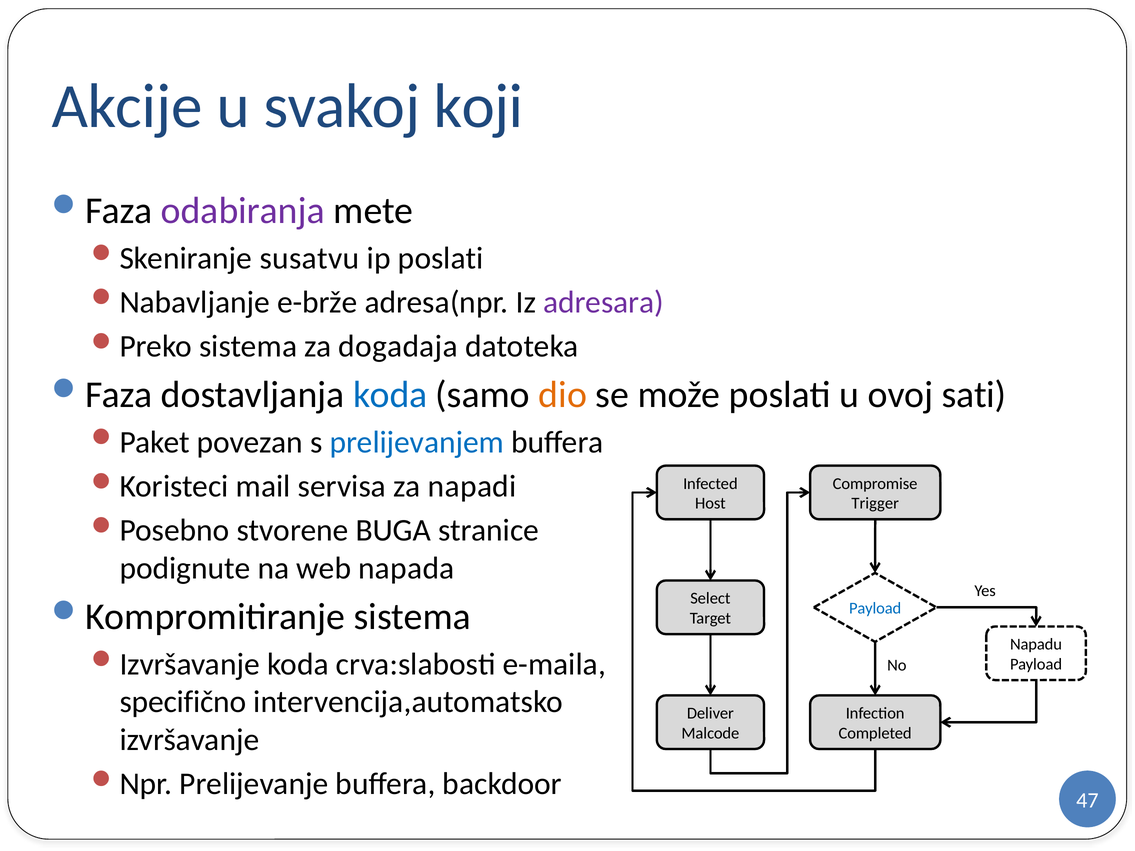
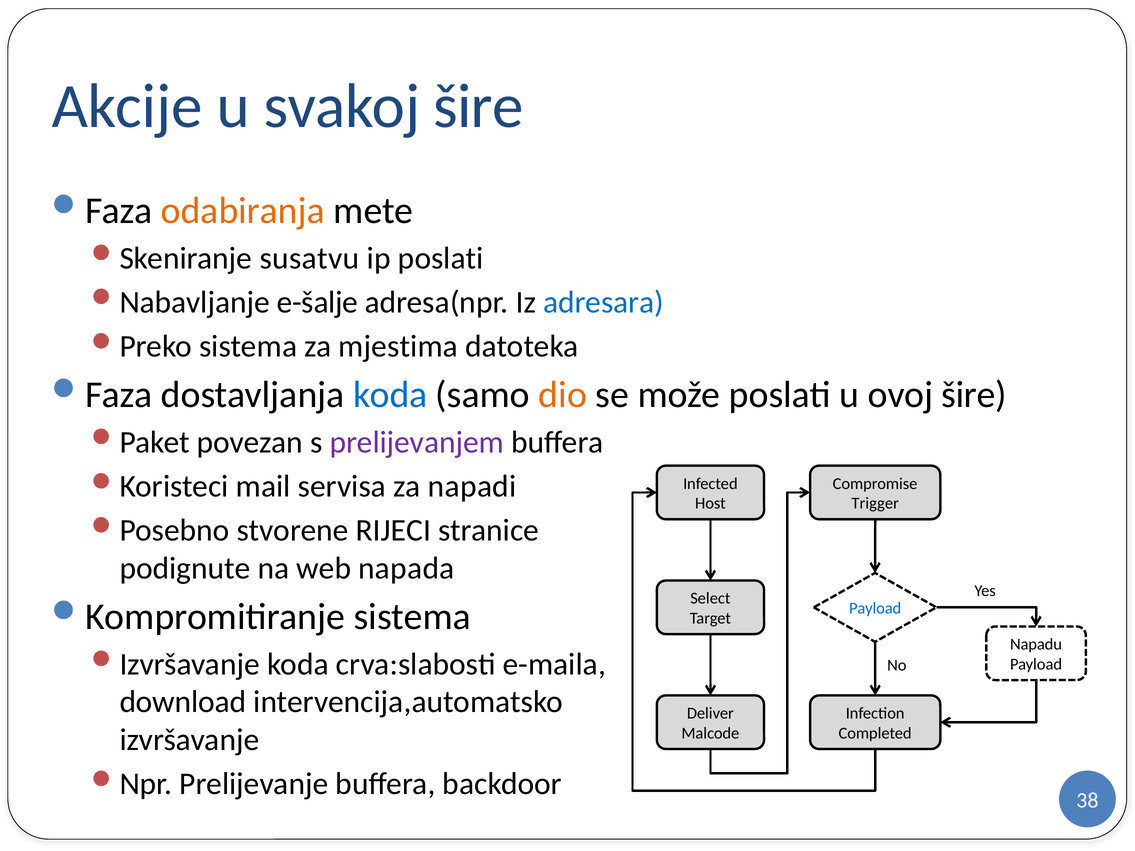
svakoj koji: koji -> šire
odabiranja colour: purple -> orange
e-brže: e-brže -> e-šalje
adresara colour: purple -> blue
dogadaja: dogadaja -> mjestima
ovoj sati: sati -> šire
prelijevanjem colour: blue -> purple
BUGA: BUGA -> RIJECI
specifično: specifično -> download
47: 47 -> 38
